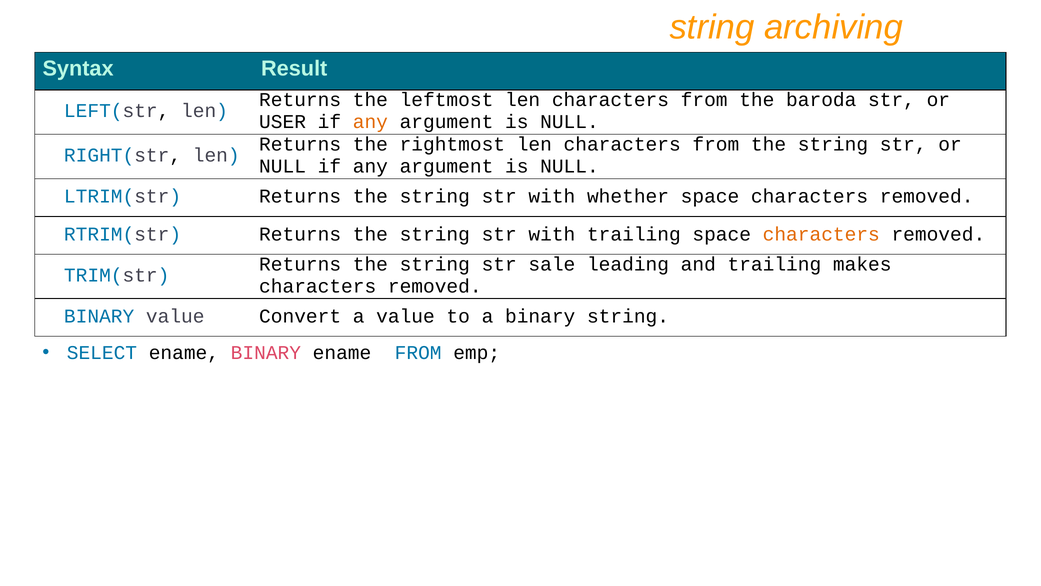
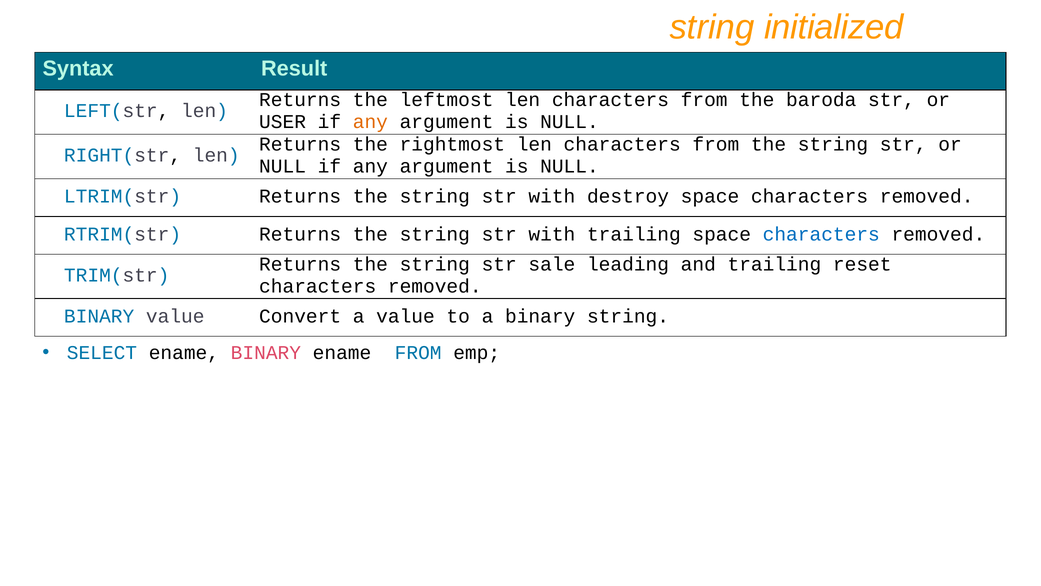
archiving: archiving -> initialized
whether: whether -> destroy
characters at (821, 234) colour: orange -> blue
makes: makes -> reset
